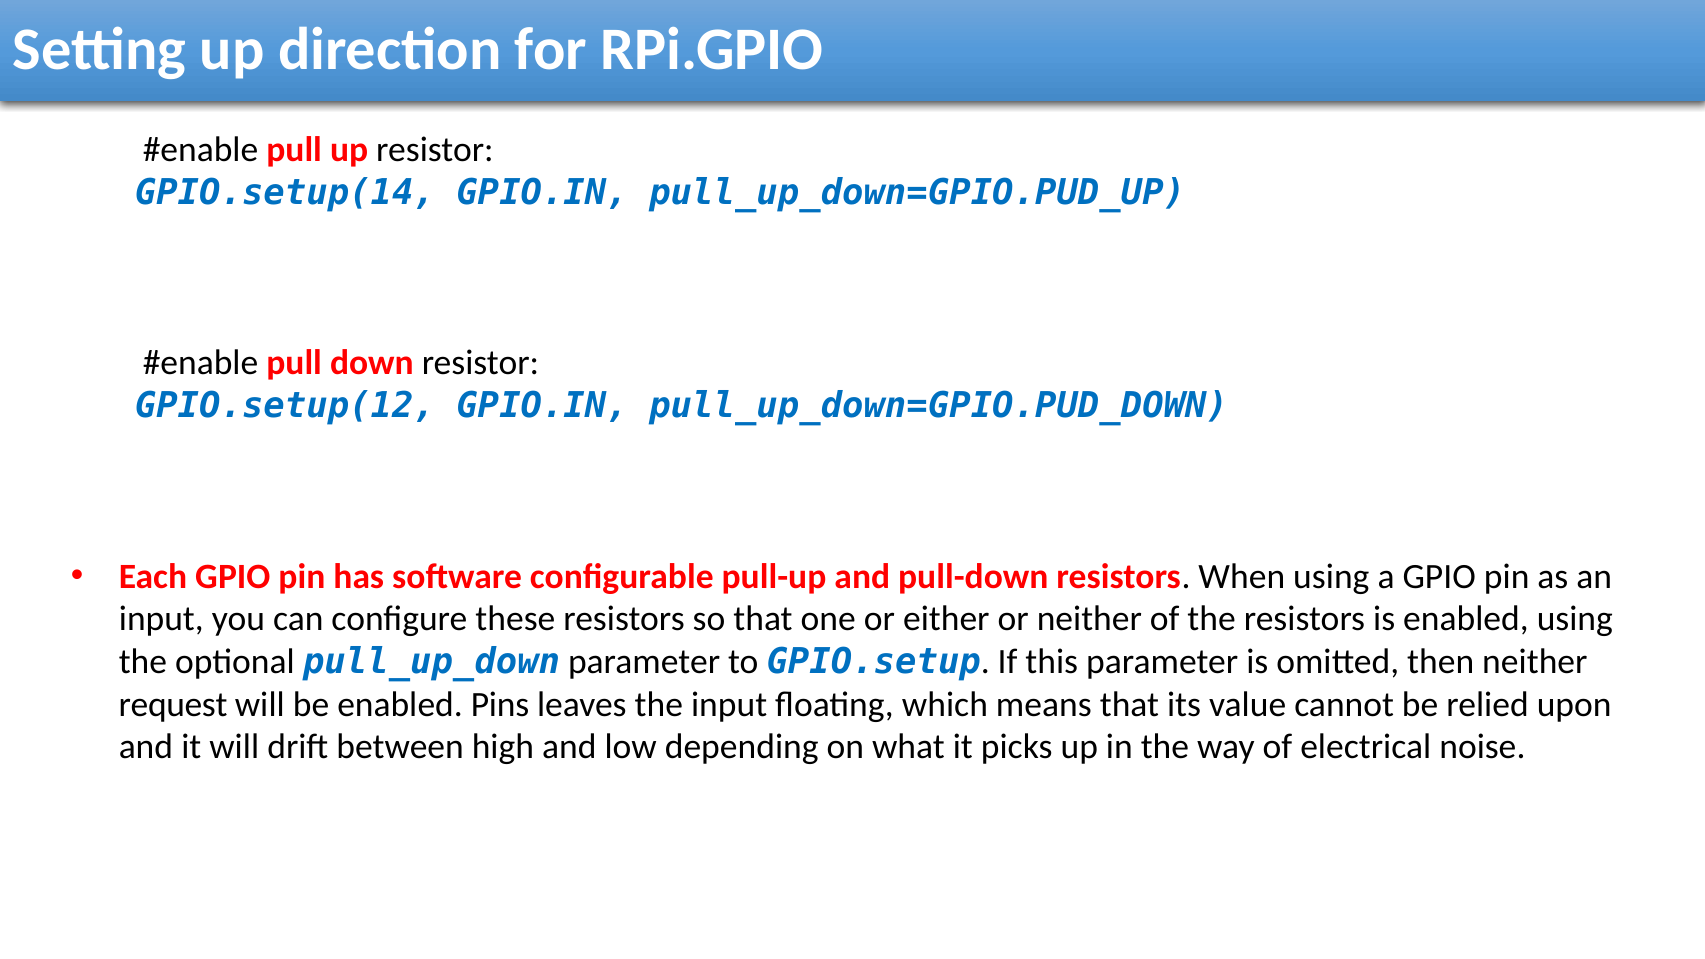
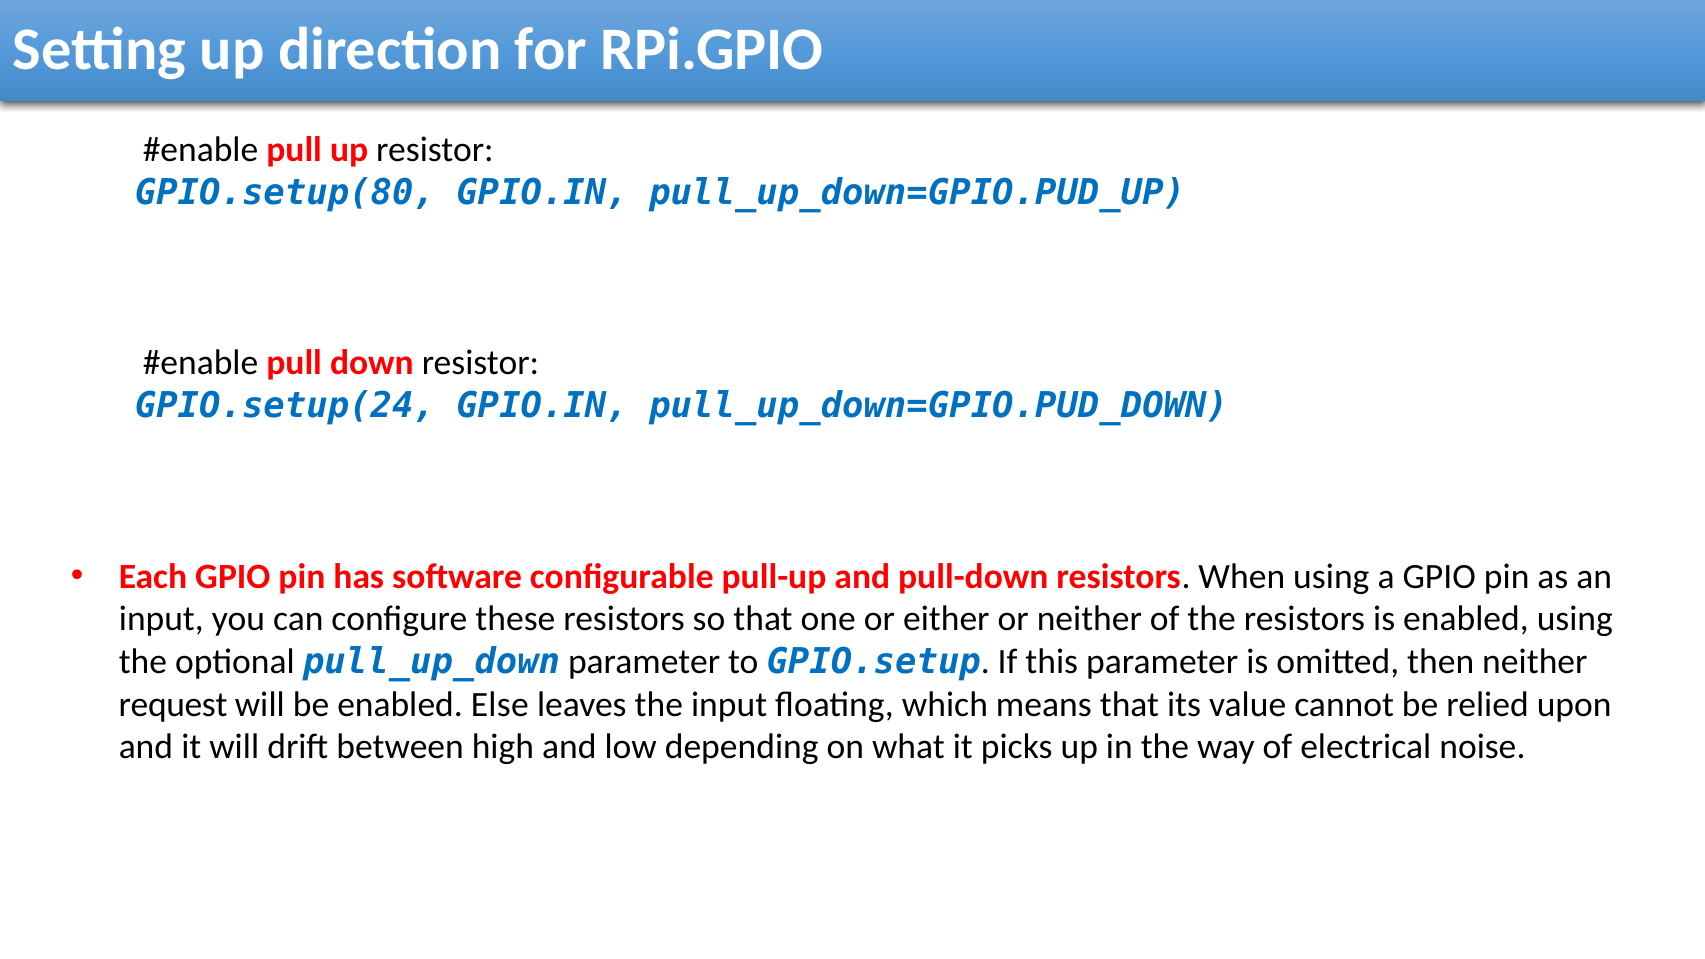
GPIO.setup(14: GPIO.setup(14 -> GPIO.setup(80
GPIO.setup(12: GPIO.setup(12 -> GPIO.setup(24
Pins: Pins -> Else
